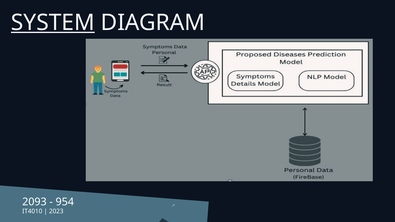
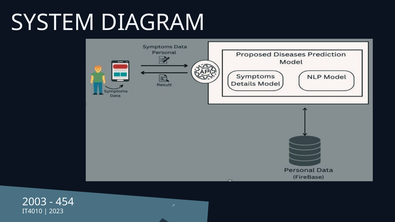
SYSTEM underline: present -> none
2093: 2093 -> 2003
954: 954 -> 454
